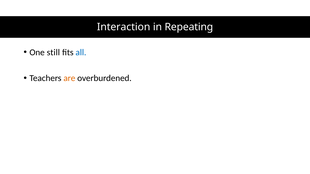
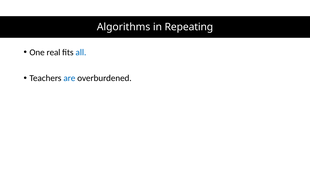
Interaction: Interaction -> Algorithms
still: still -> real
are colour: orange -> blue
